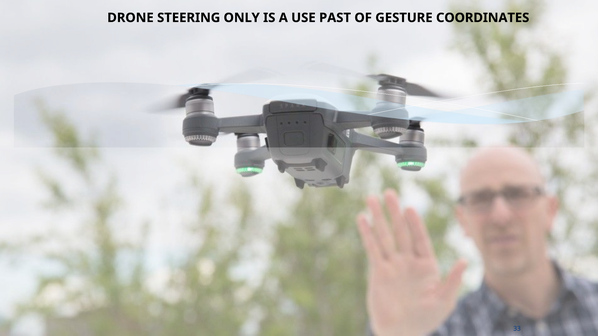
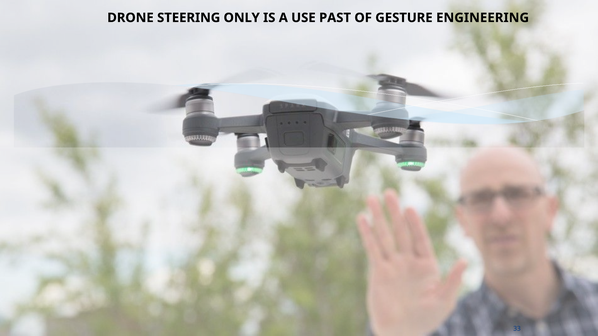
COORDINATES: COORDINATES -> ENGINEERING
